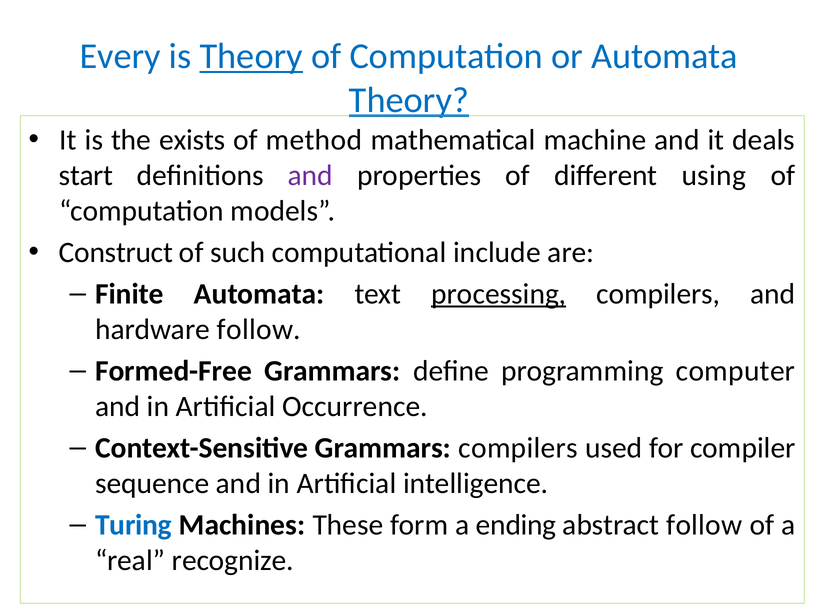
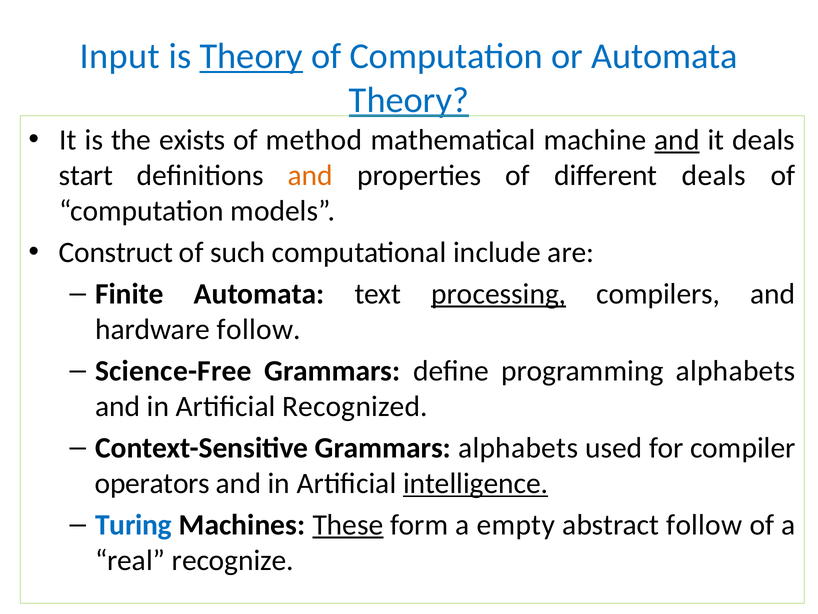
Every: Every -> Input
and at (677, 140) underline: none -> present
and at (310, 175) colour: purple -> orange
different using: using -> deals
Formed-Free: Formed-Free -> Science-Free
programming computer: computer -> alphabets
Occurrence: Occurrence -> Recognized
Grammars compilers: compilers -> alphabets
sequence: sequence -> operators
intelligence underline: none -> present
These underline: none -> present
ending: ending -> empty
